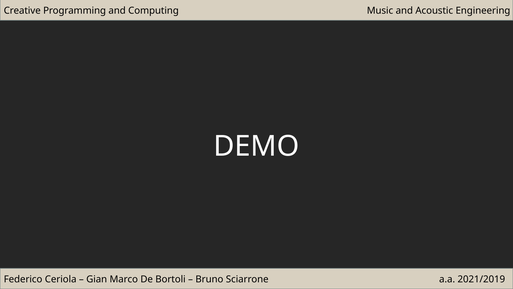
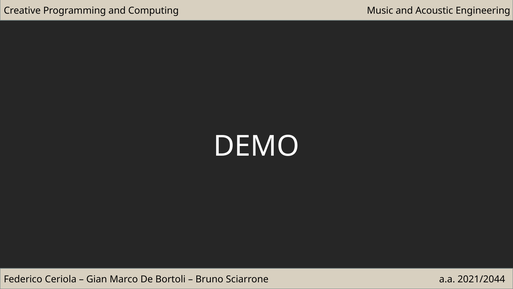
2021/2019: 2021/2019 -> 2021/2044
